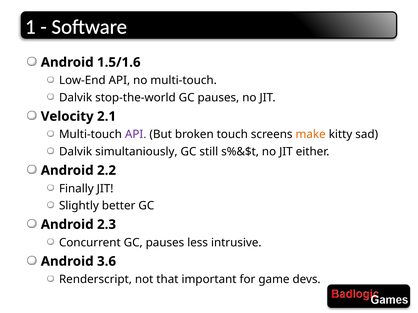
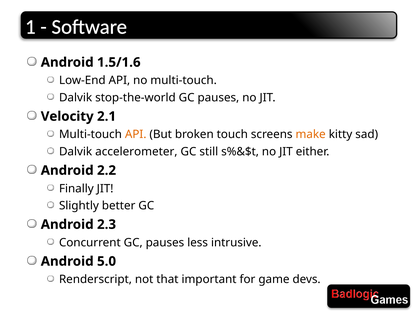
API at (136, 135) colour: purple -> orange
simultaniously: simultaniously -> accelerometer
3.6: 3.6 -> 5.0
